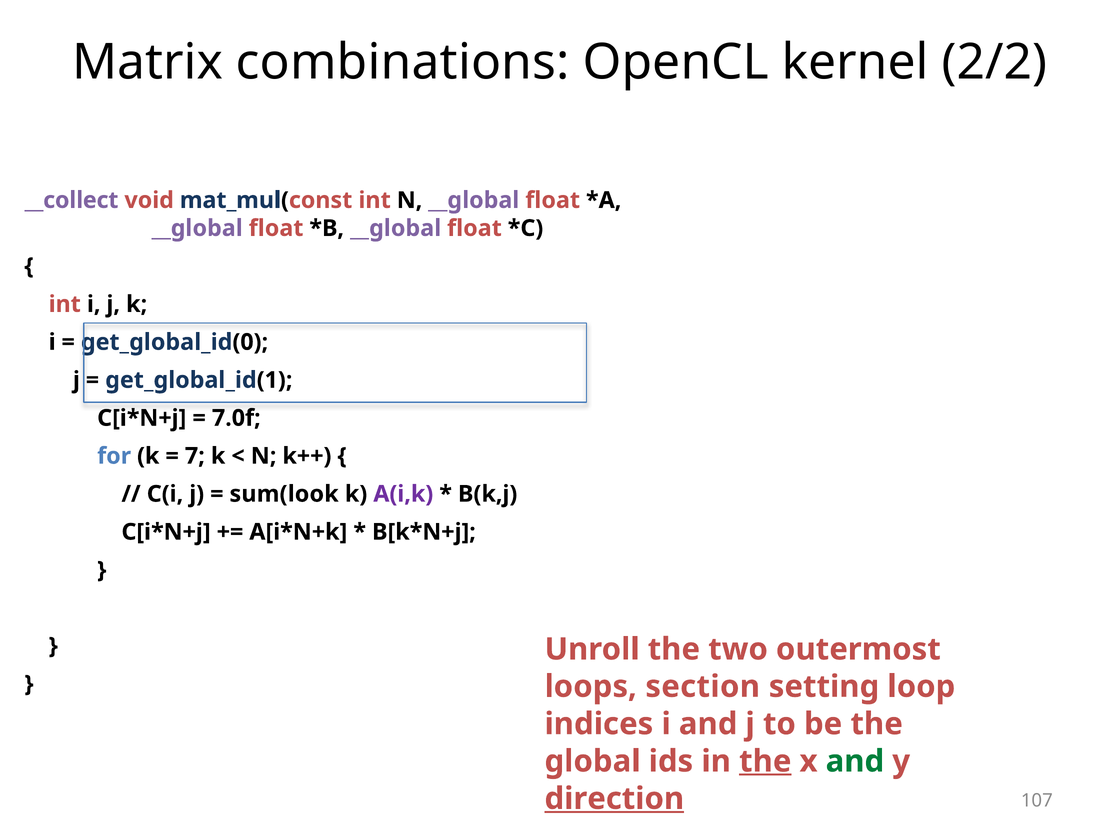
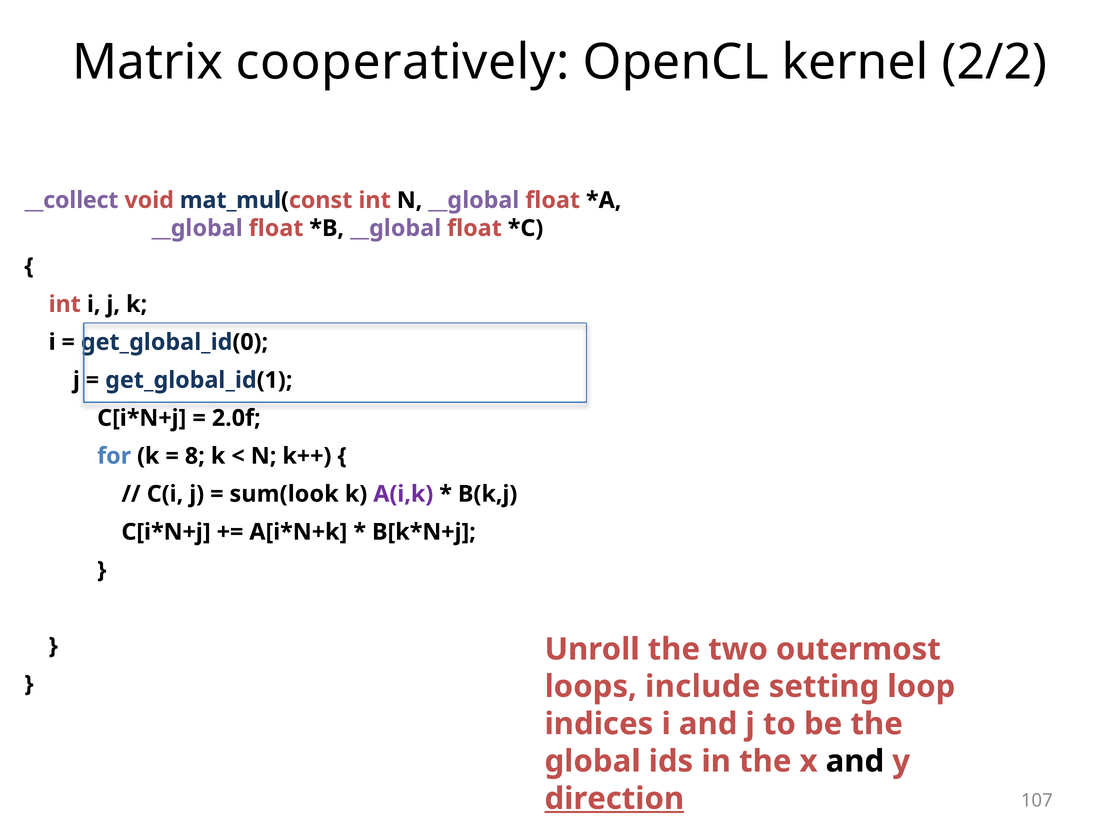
combinations: combinations -> cooperatively
7.0f: 7.0f -> 2.0f
7: 7 -> 8
section: section -> include
the at (765, 761) underline: present -> none
and at (855, 761) colour: green -> black
